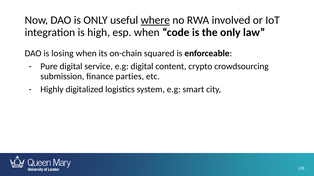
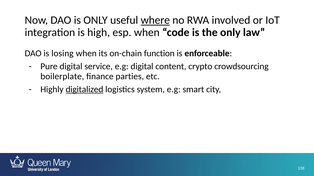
squared: squared -> function
submission: submission -> boilerplate
digitalized underline: none -> present
